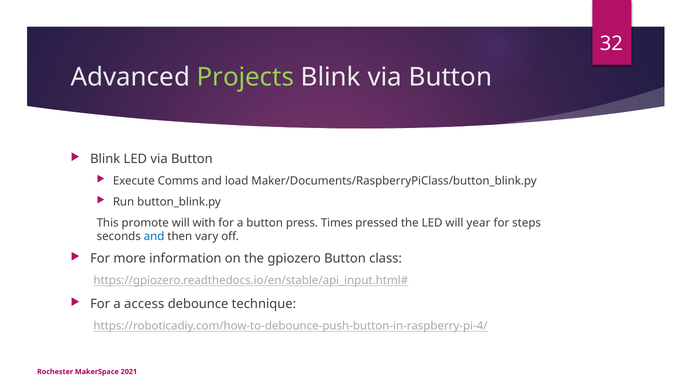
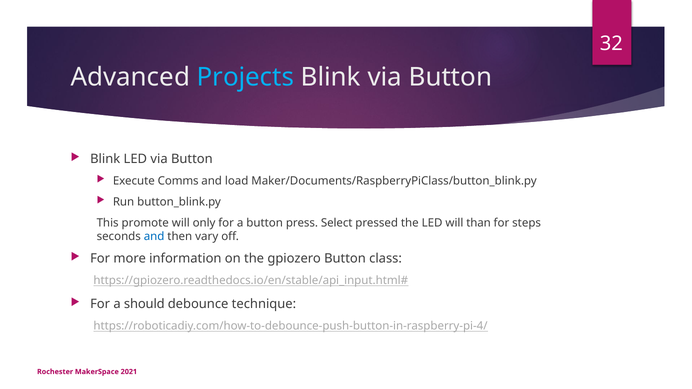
Projects colour: light green -> light blue
with: with -> only
Times: Times -> Select
year: year -> than
access: access -> should
